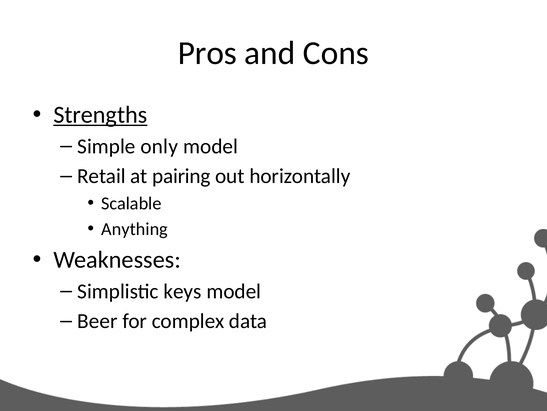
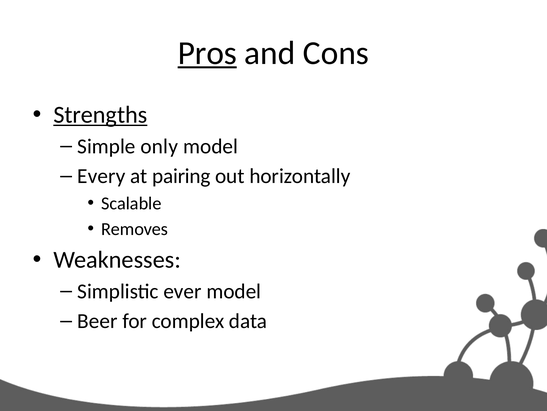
Pros underline: none -> present
Retail: Retail -> Every
Anything: Anything -> Removes
keys: keys -> ever
